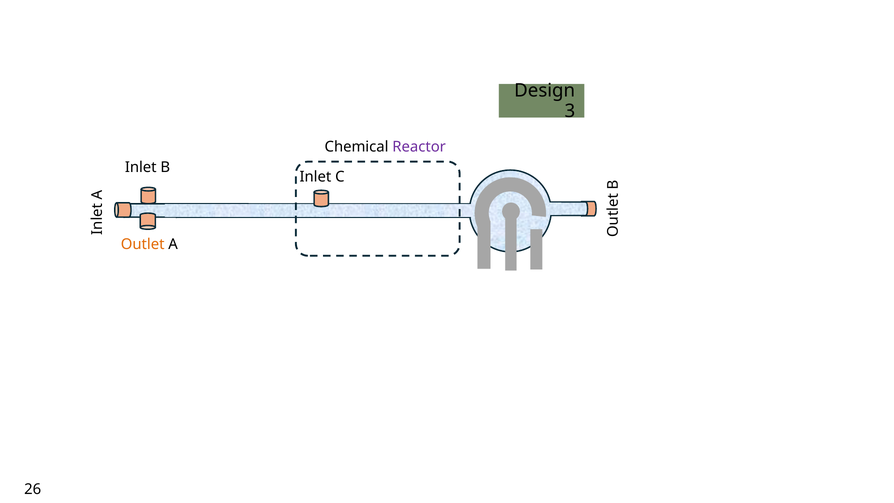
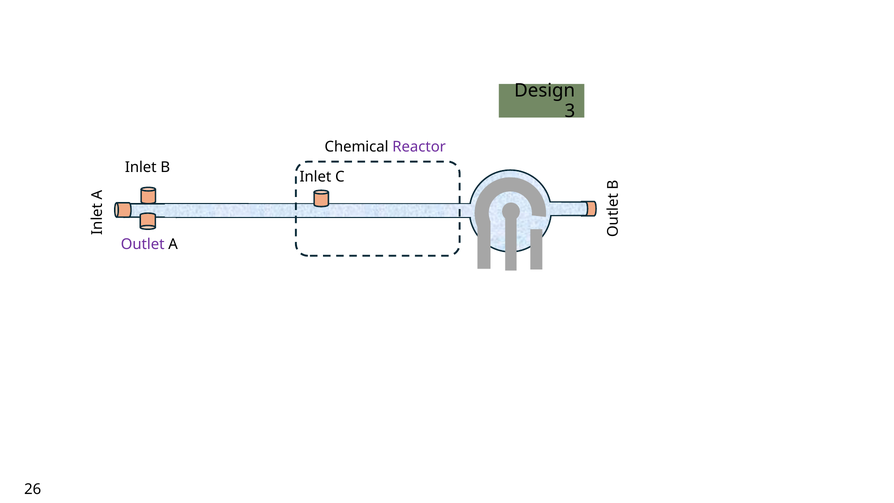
Outlet colour: orange -> purple
